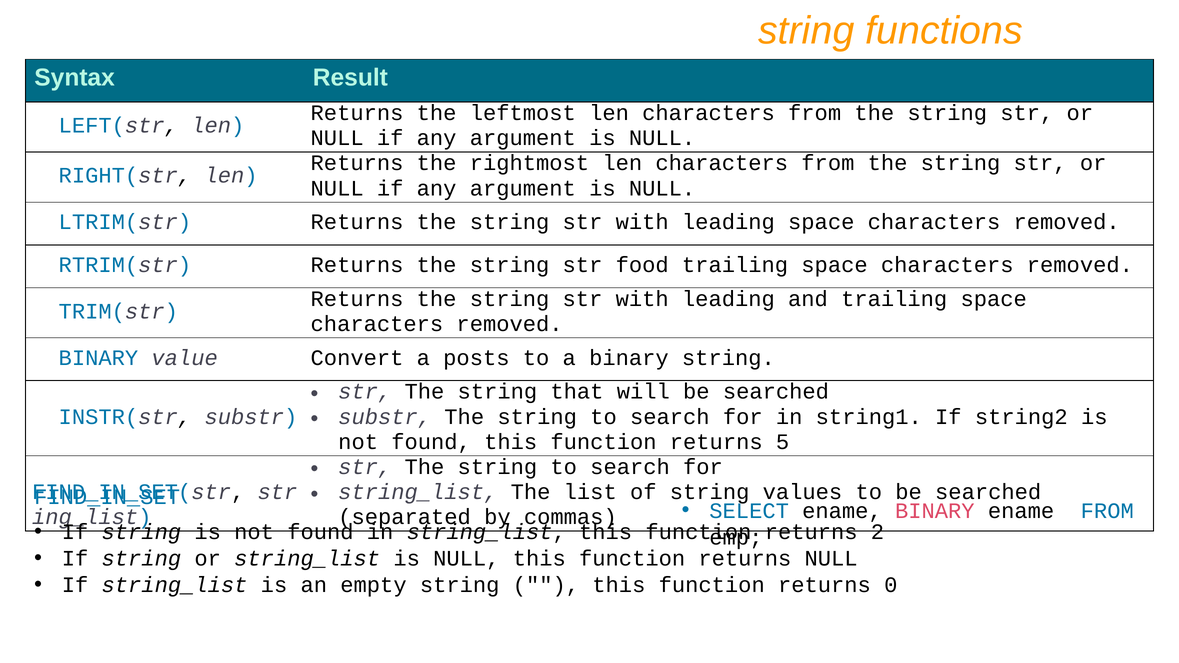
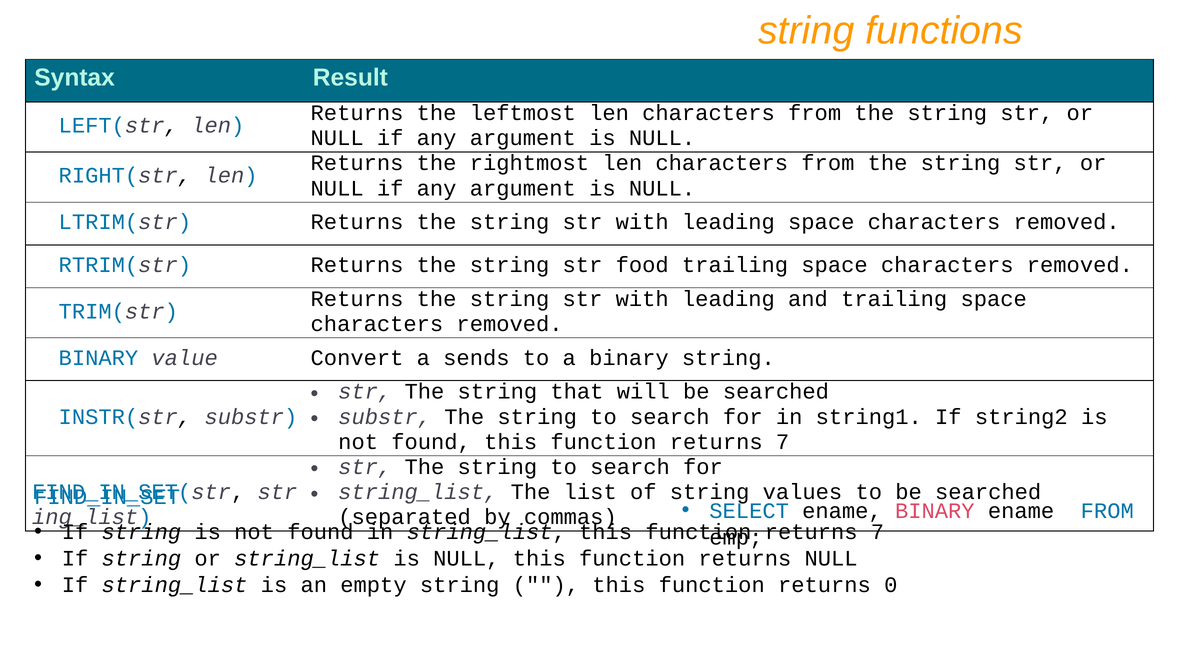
posts: posts -> sends
5 at (783, 442): 5 -> 7
2 at (878, 532): 2 -> 7
